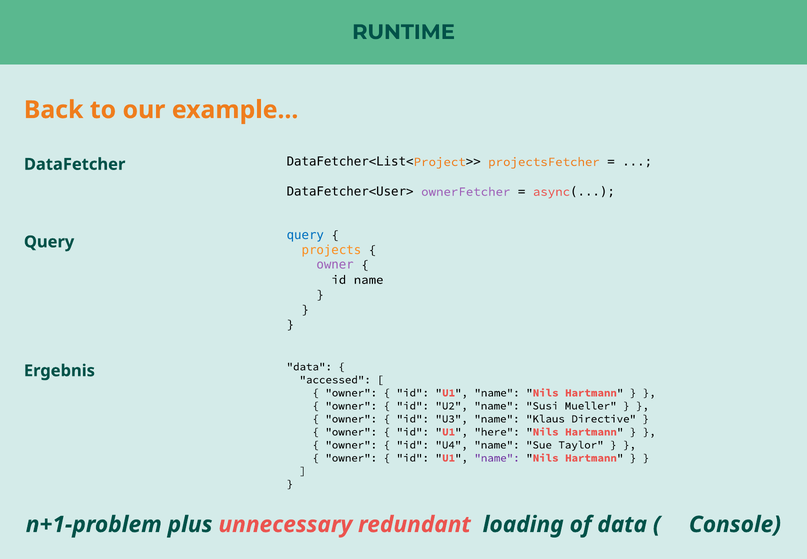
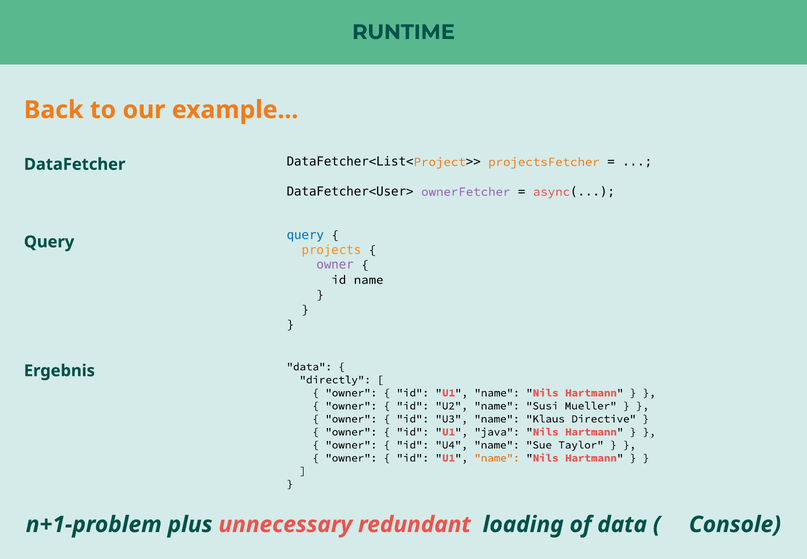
accessed: accessed -> directly
here: here -> java
name at (497, 458) colour: purple -> orange
